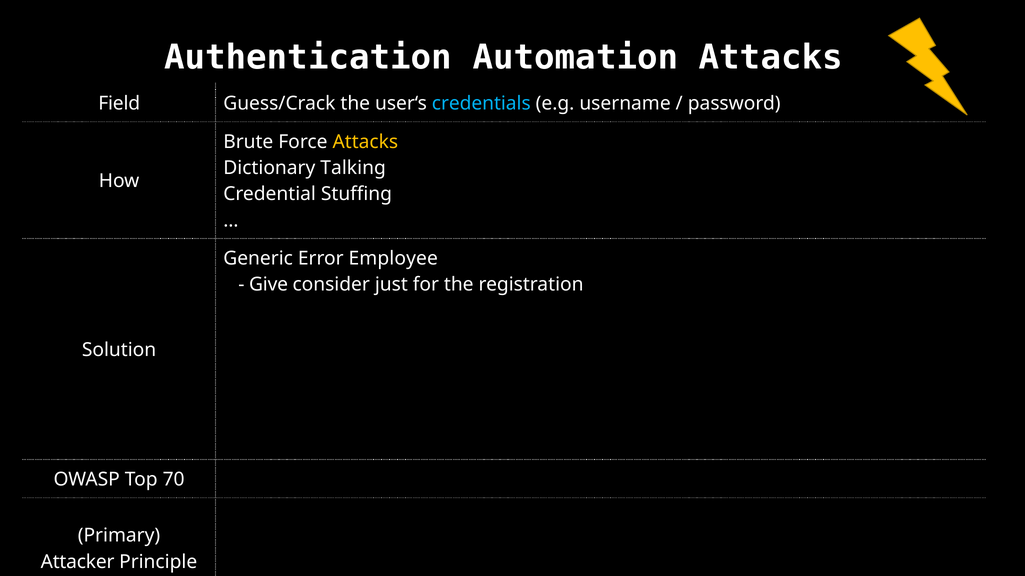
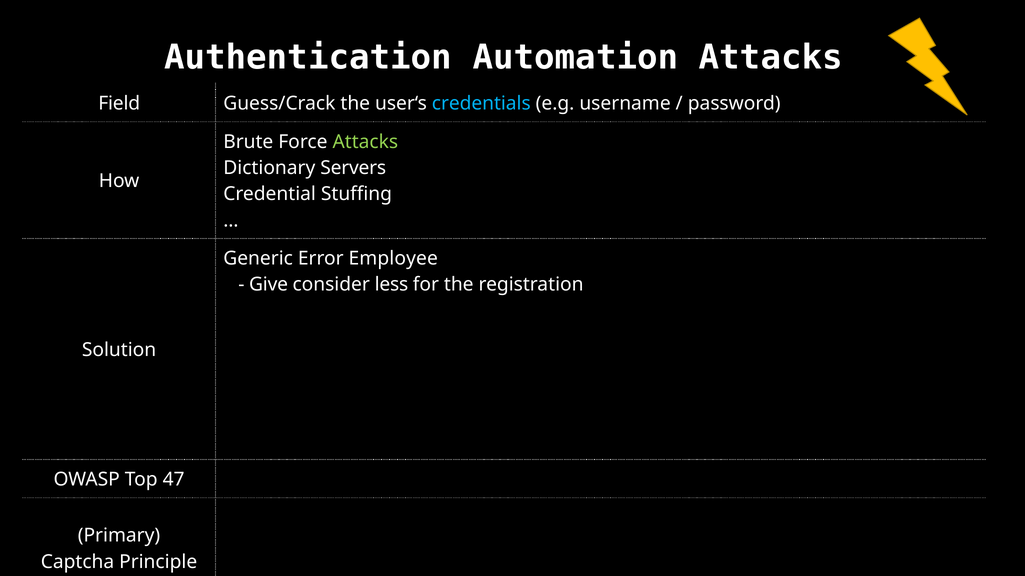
Attacks at (365, 142) colour: yellow -> light green
Talking: Talking -> Servers
just: just -> less
70: 70 -> 47
Attacker: Attacker -> Captcha
